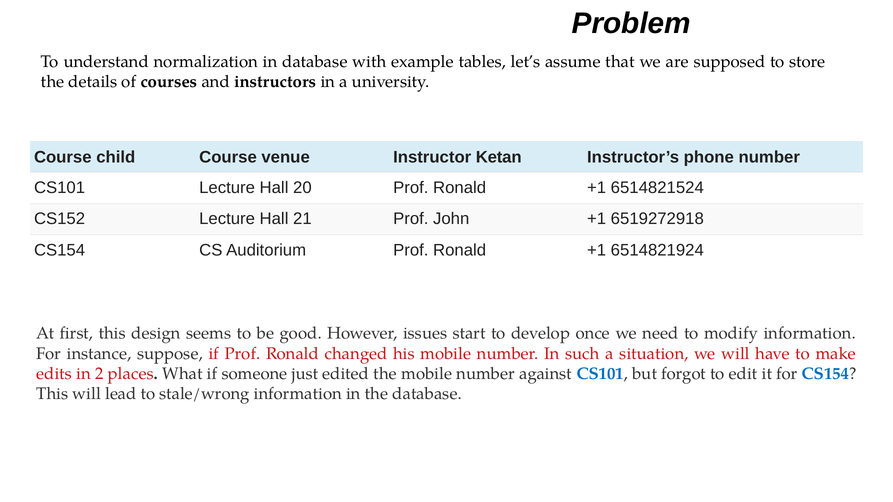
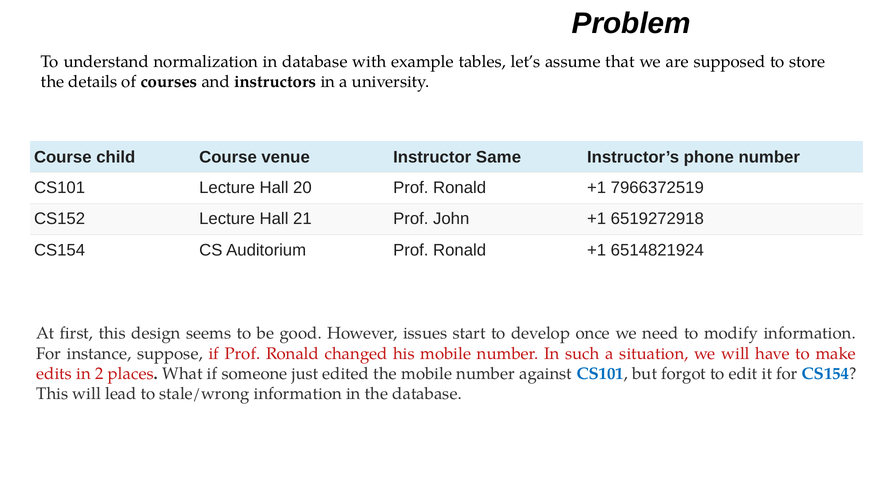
Ketan: Ketan -> Same
6514821524: 6514821524 -> 7966372519
